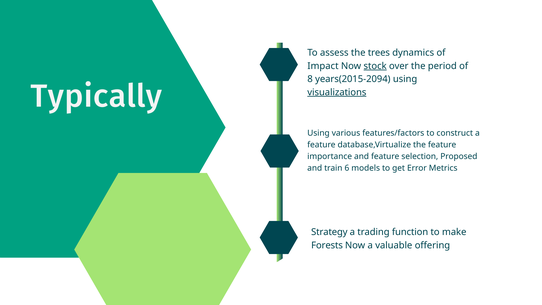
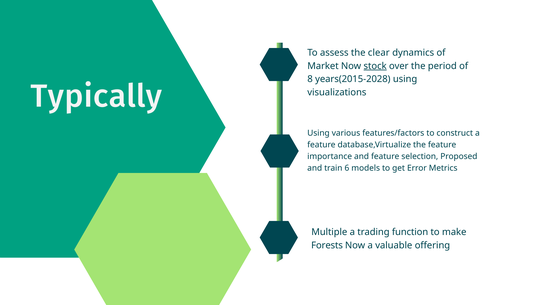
trees: trees -> clear
Impact: Impact -> Market
years(2015-2094: years(2015-2094 -> years(2015-2028
visualizations underline: present -> none
Strategy: Strategy -> Multiple
